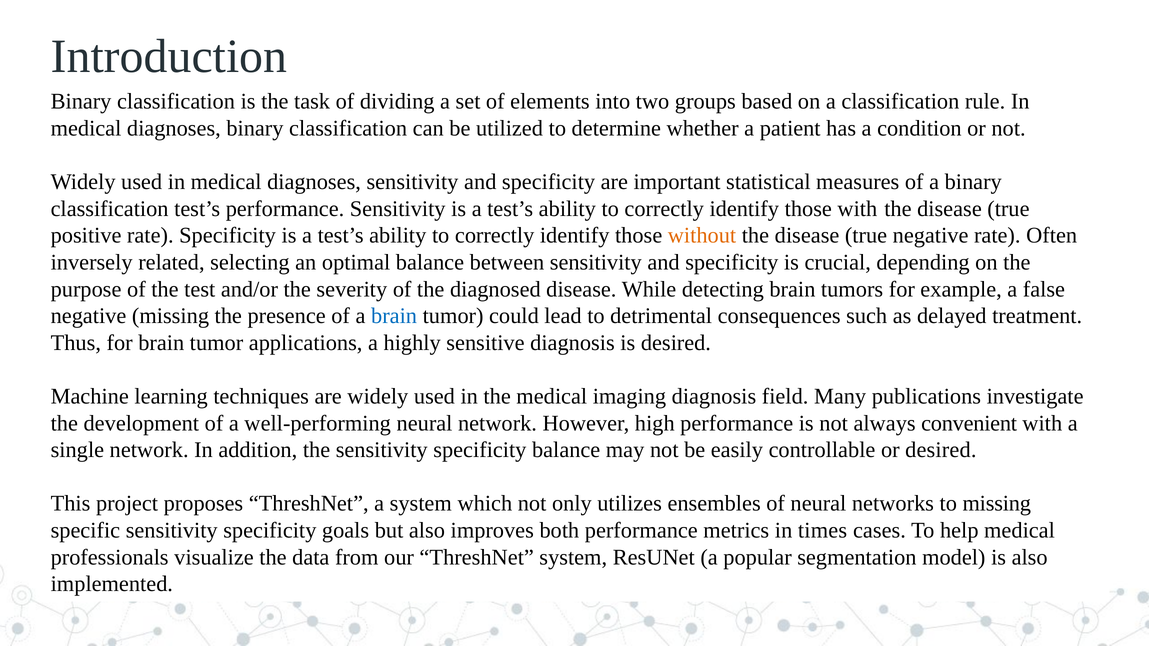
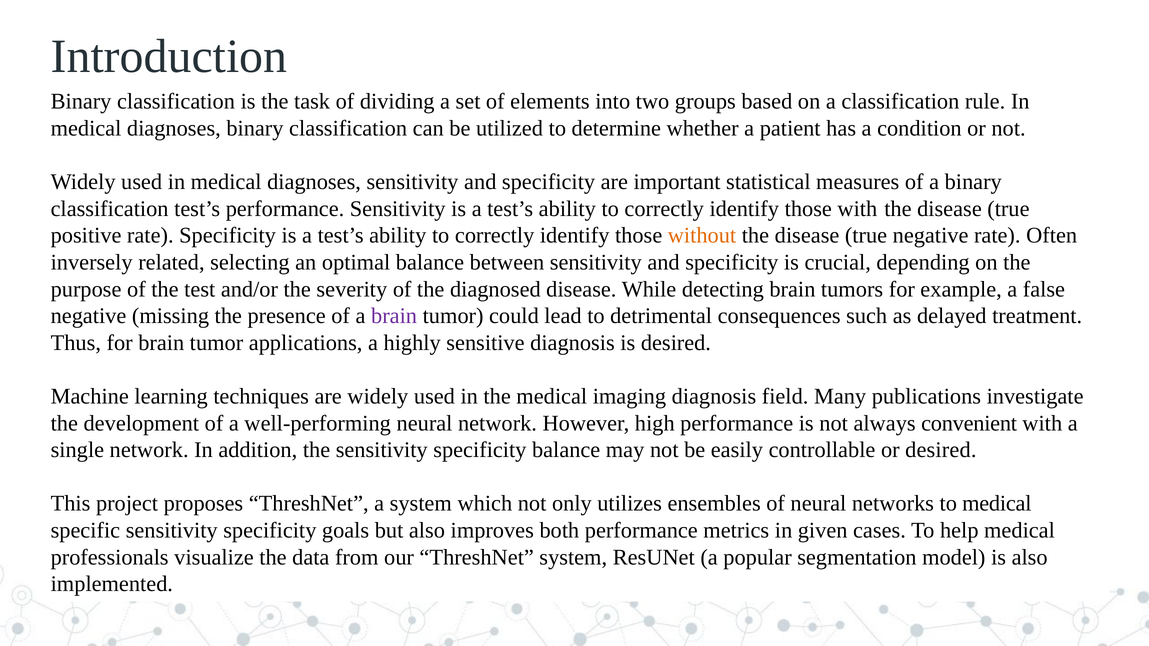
brain at (394, 316) colour: blue -> purple
to missing: missing -> medical
times: times -> given
